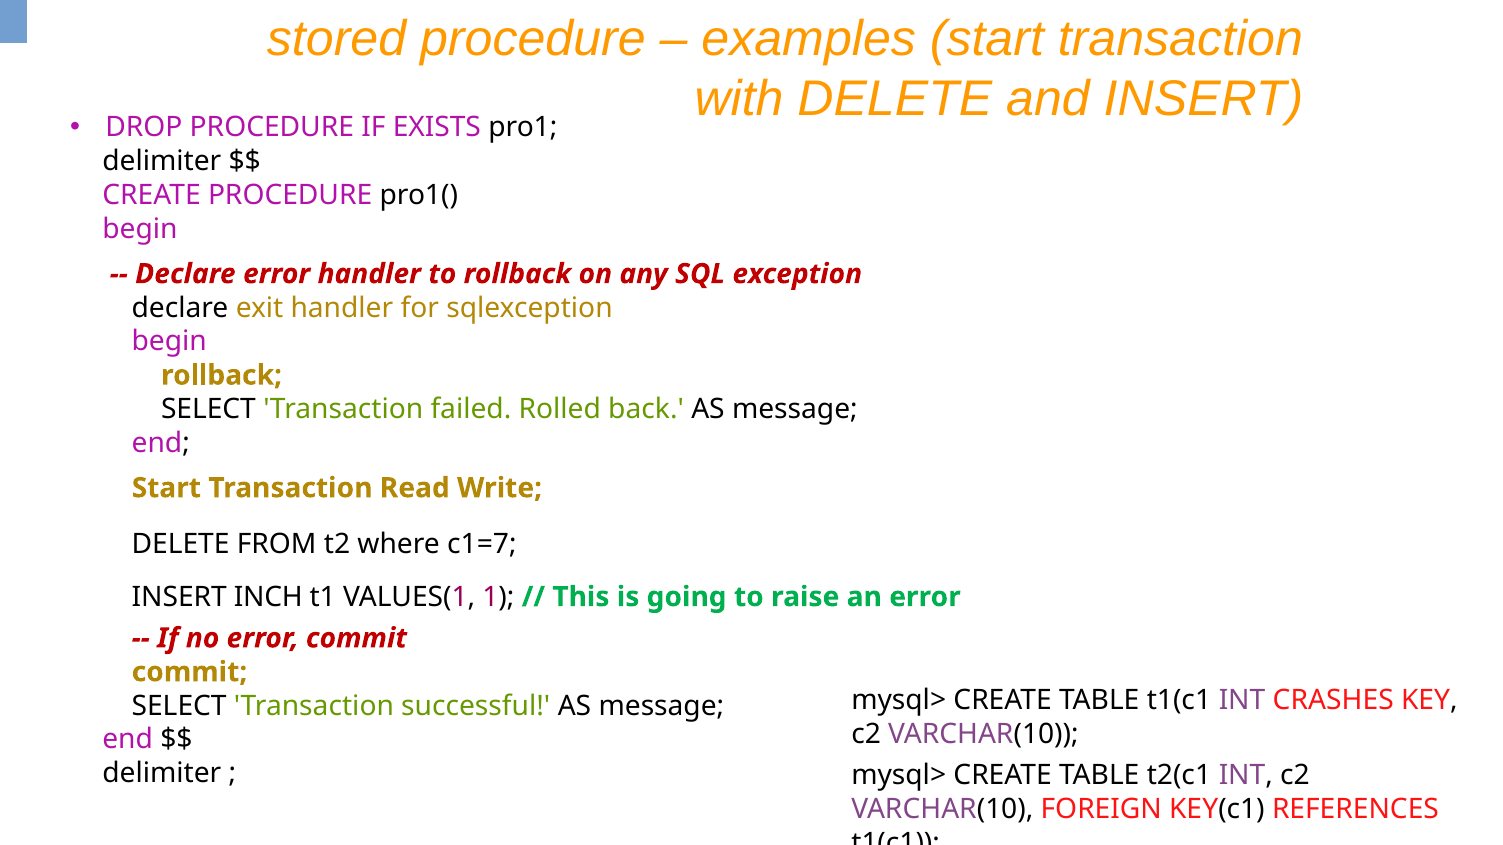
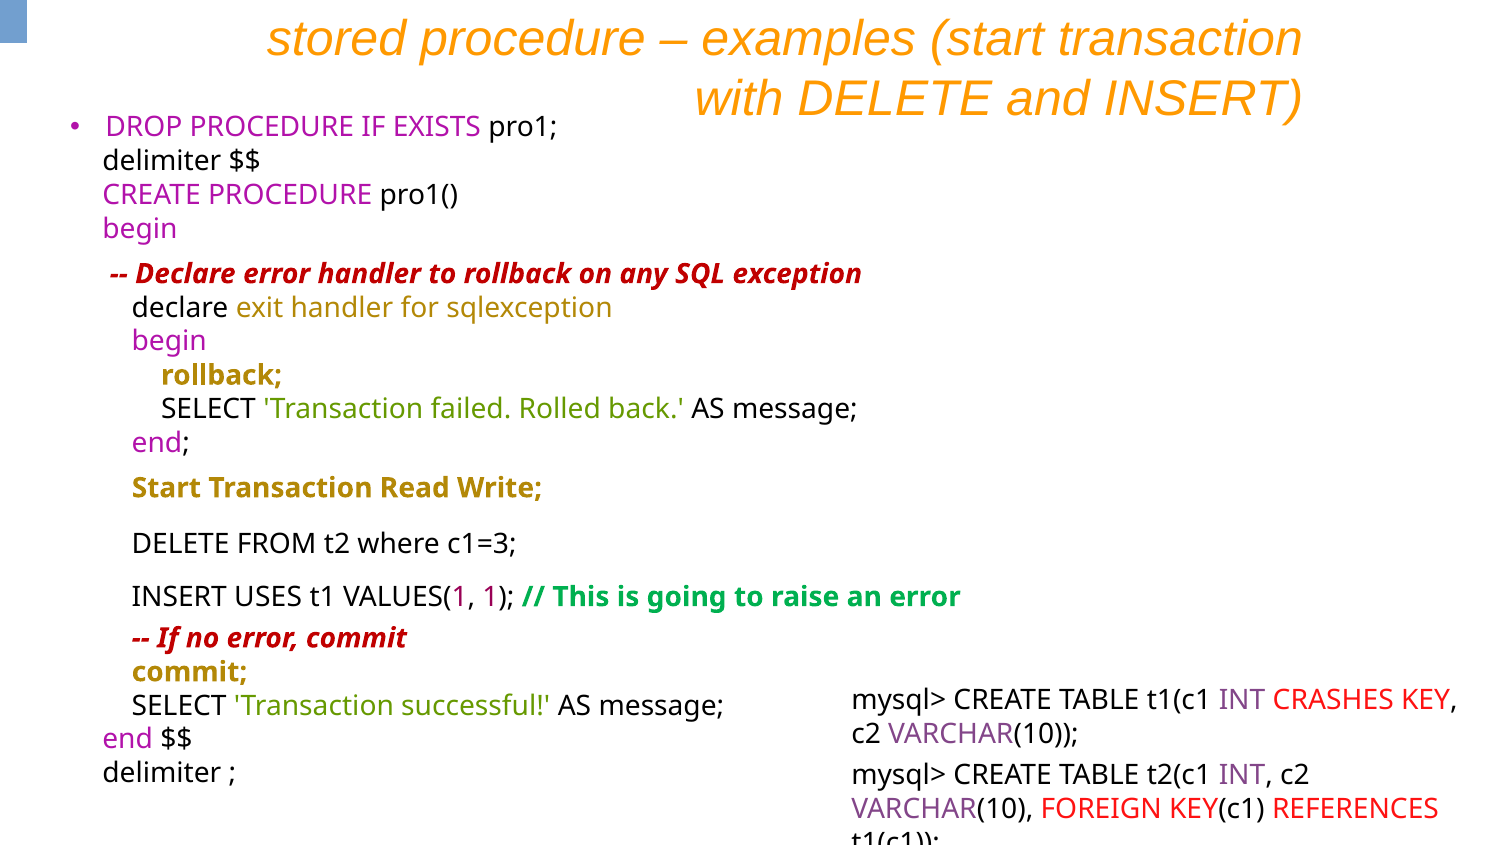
c1=7: c1=7 -> c1=3
INCH: INCH -> USES
